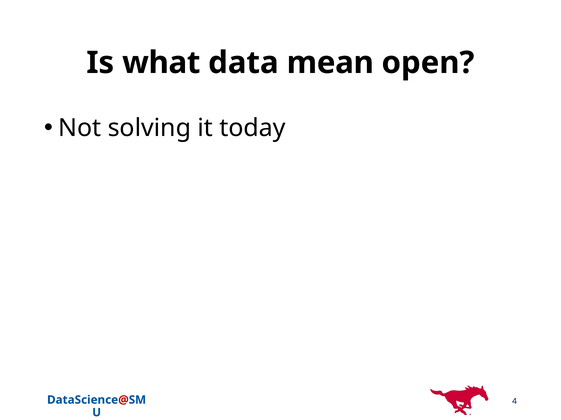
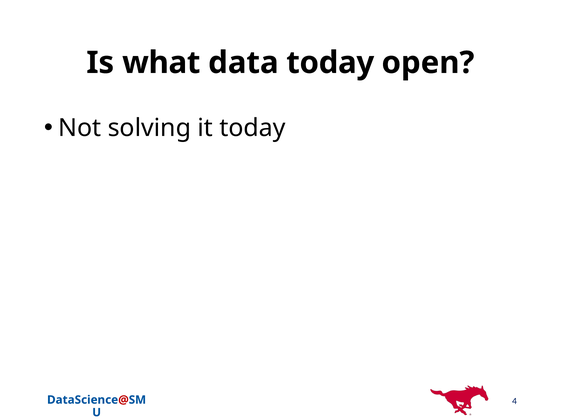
data mean: mean -> today
